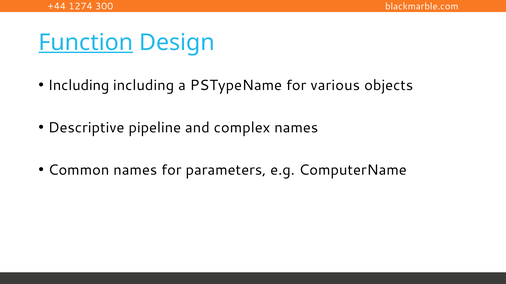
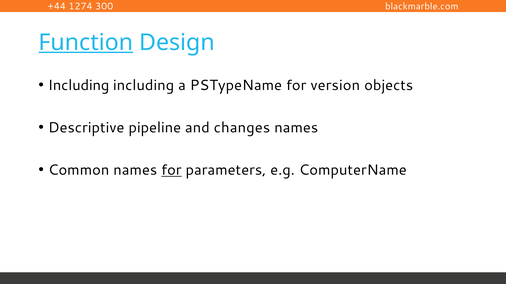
various: various -> version
complex: complex -> changes
for at (171, 170) underline: none -> present
